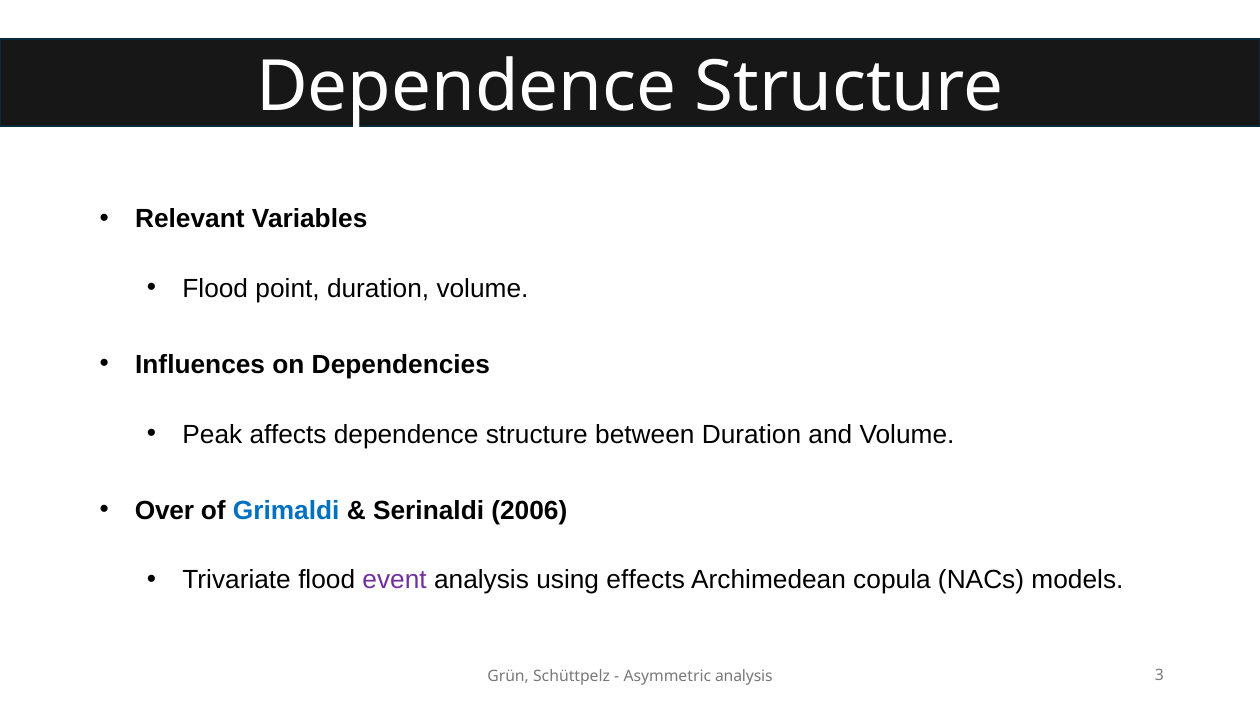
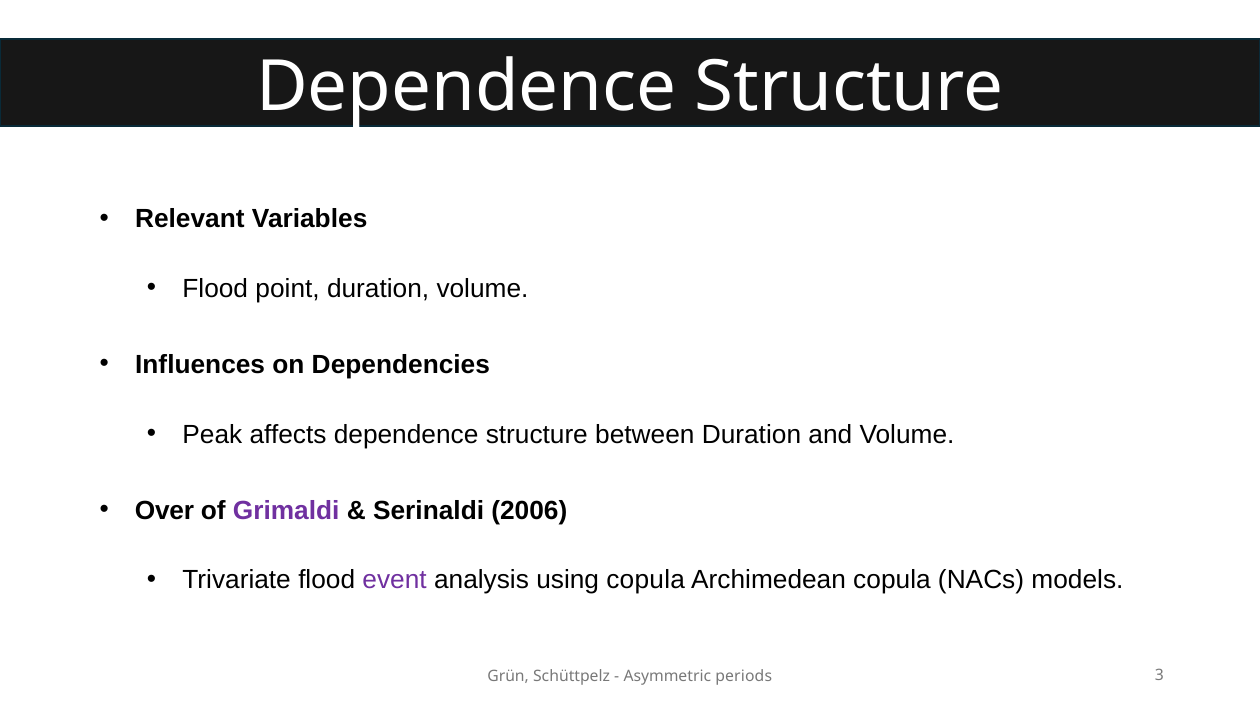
Grimaldi colour: blue -> purple
using effects: effects -> copula
Asymmetric analysis: analysis -> periods
